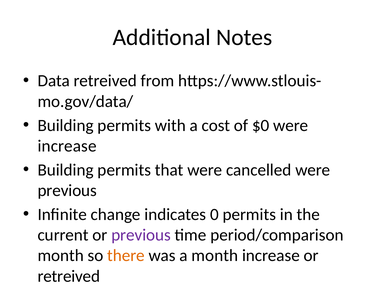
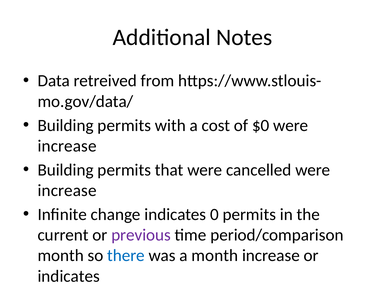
previous at (67, 190): previous -> increase
there colour: orange -> blue
retreived at (69, 276): retreived -> indicates
